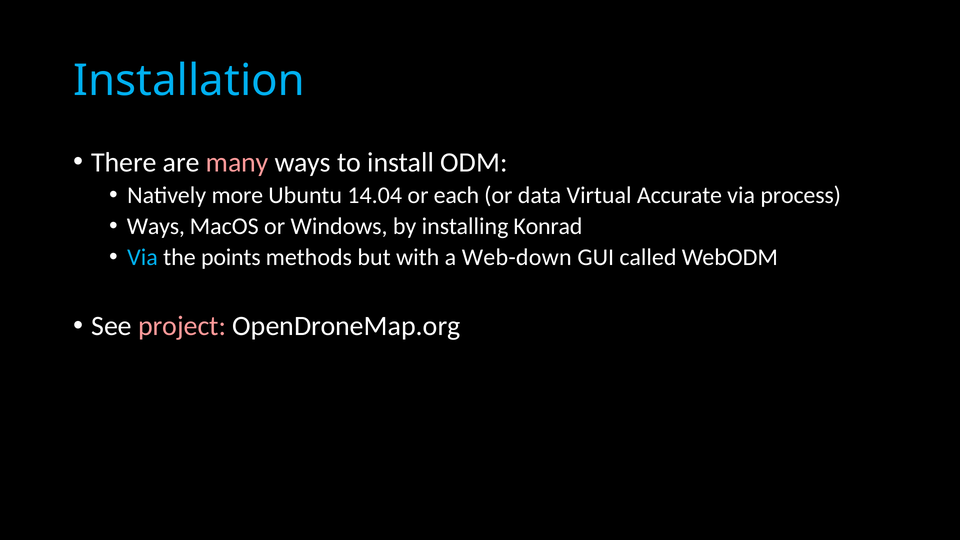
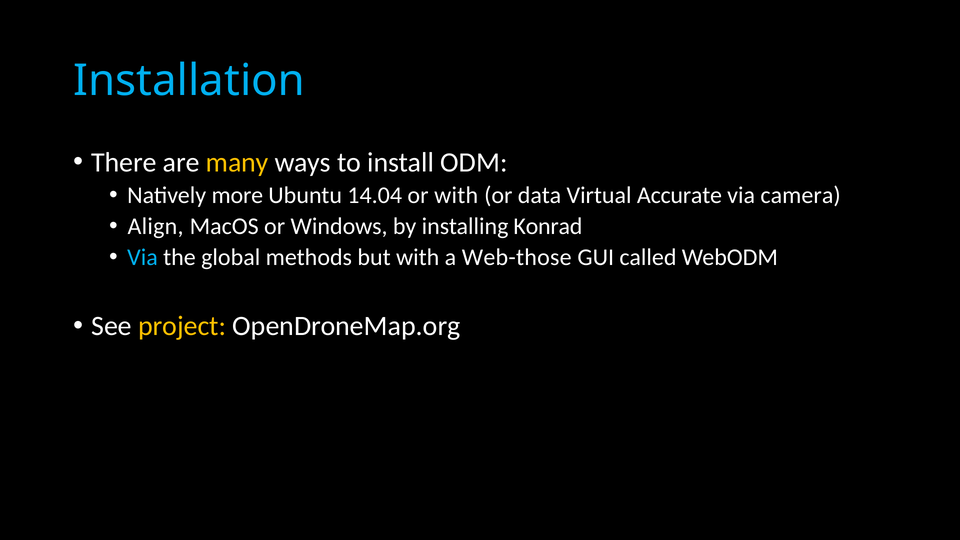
many colour: pink -> yellow
or each: each -> with
process: process -> camera
Ways at (156, 226): Ways -> Align
points: points -> global
Web-down: Web-down -> Web-those
project colour: pink -> yellow
